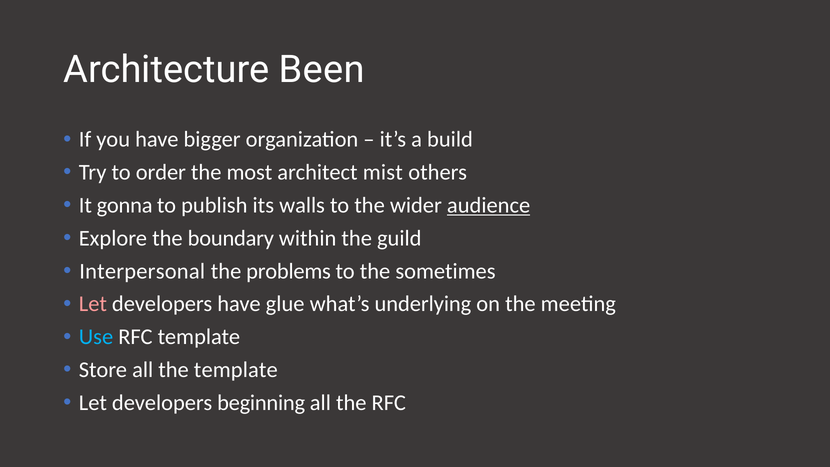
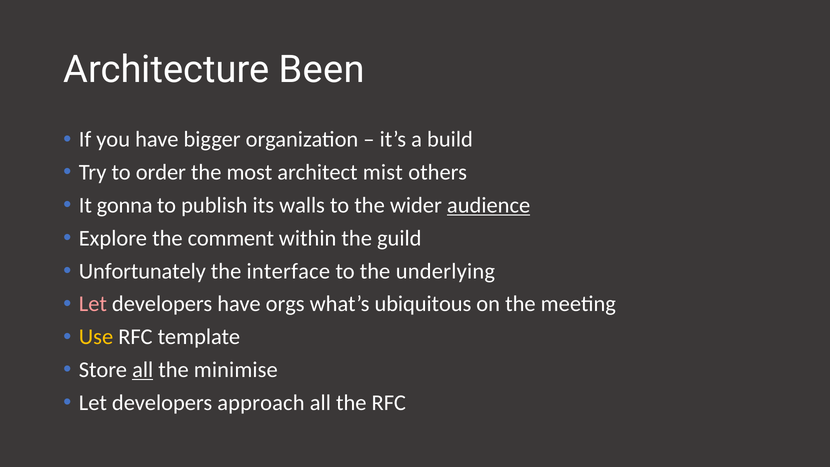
boundary: boundary -> comment
Interpersonal: Interpersonal -> Unfortunately
problems: problems -> interface
sometimes: sometimes -> underlying
glue: glue -> orgs
underlying: underlying -> ubiquitous
Use colour: light blue -> yellow
all at (143, 370) underline: none -> present
the template: template -> minimise
beginning: beginning -> approach
